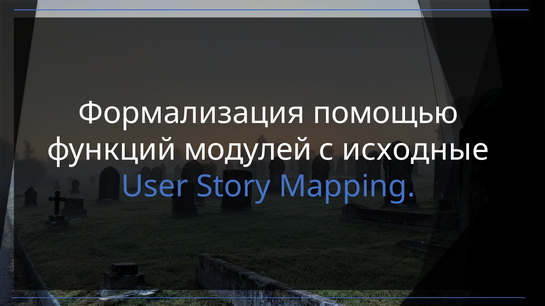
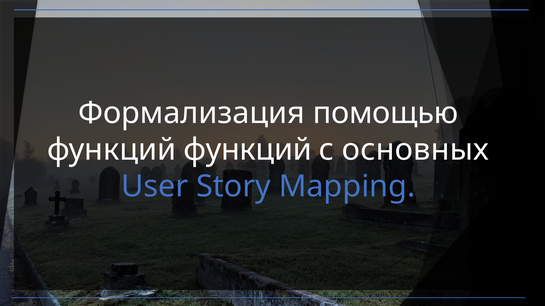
функций модулей: модулей -> функций
исходные: исходные -> основных
